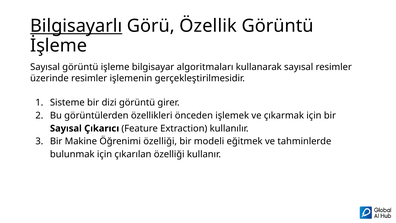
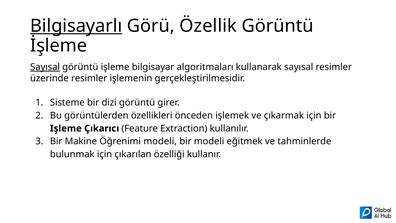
Sayısal at (45, 67) underline: none -> present
Sayısal at (66, 128): Sayısal -> Işleme
Öğrenimi özelliği: özelliği -> modeli
